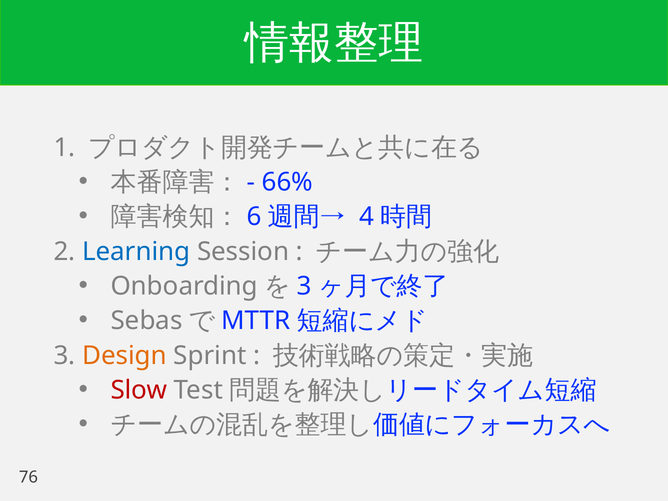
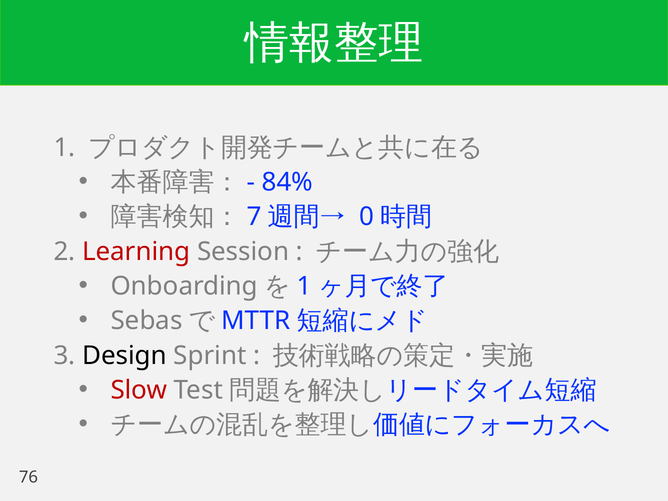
66%: 66% -> 84%
6: 6 -> 7
4: 4 -> 0
Learning colour: blue -> red
3 at (304, 286): 3 -> 1
Design colour: orange -> black
